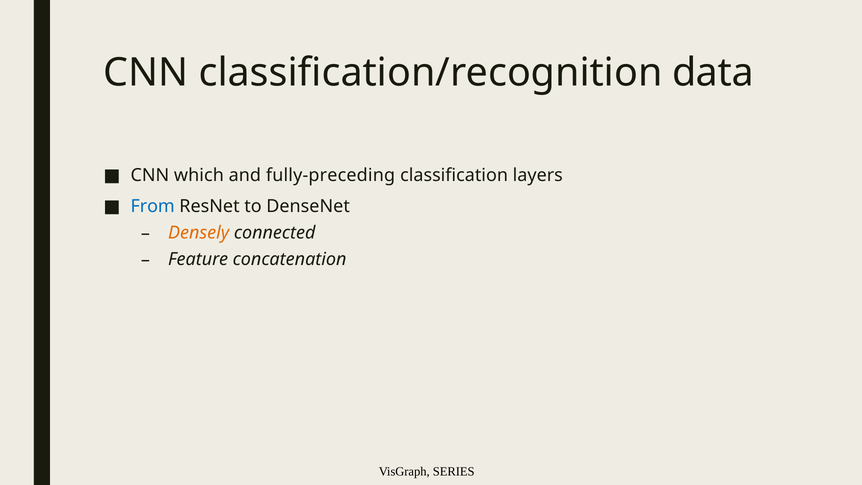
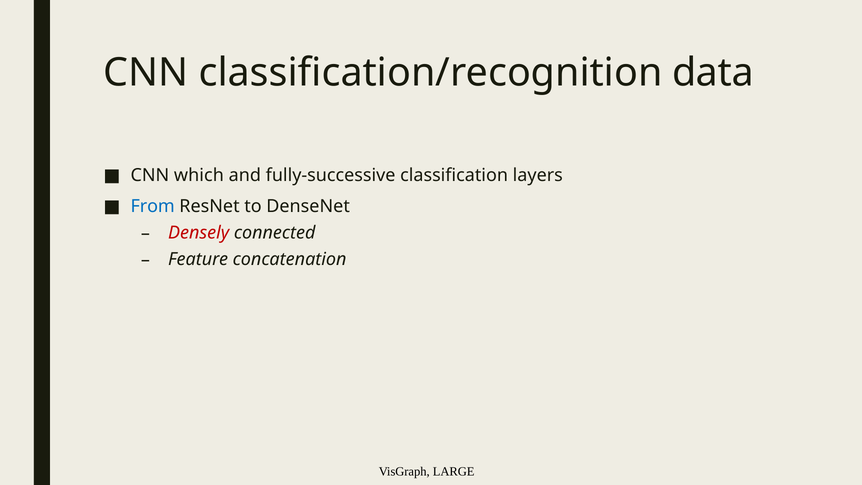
fully-preceding: fully-preceding -> fully-successive
Densely colour: orange -> red
SERIES: SERIES -> LARGE
